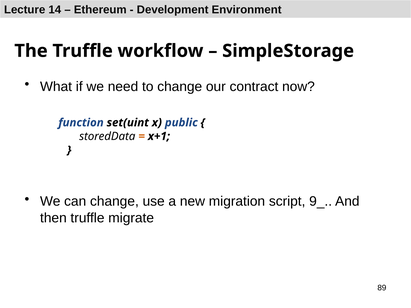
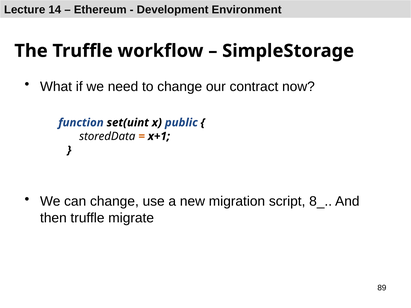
9_: 9_ -> 8_
